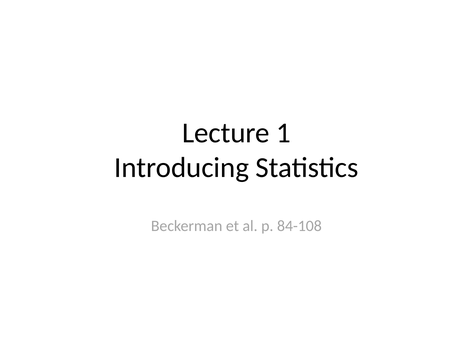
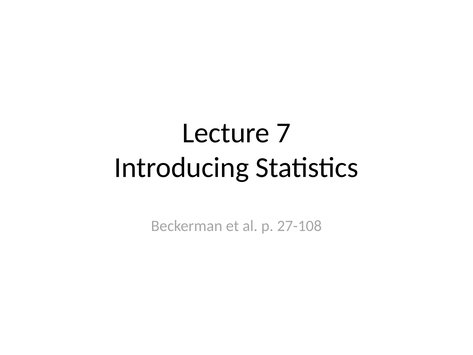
1: 1 -> 7
84-108: 84-108 -> 27-108
